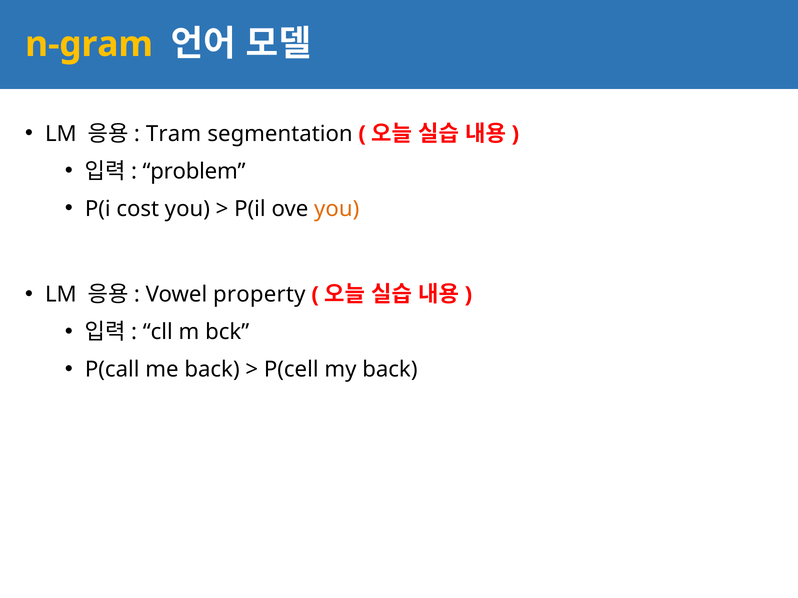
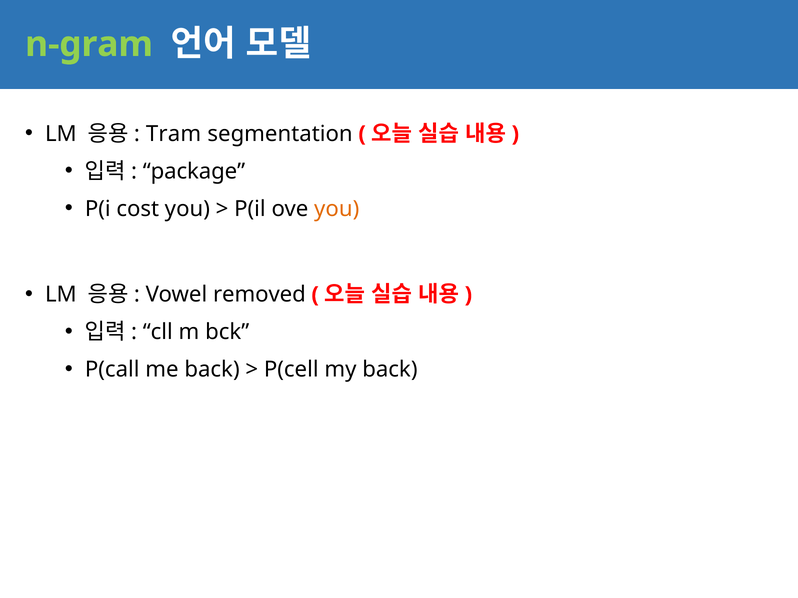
n-gram colour: yellow -> light green
problem: problem -> package
property: property -> removed
